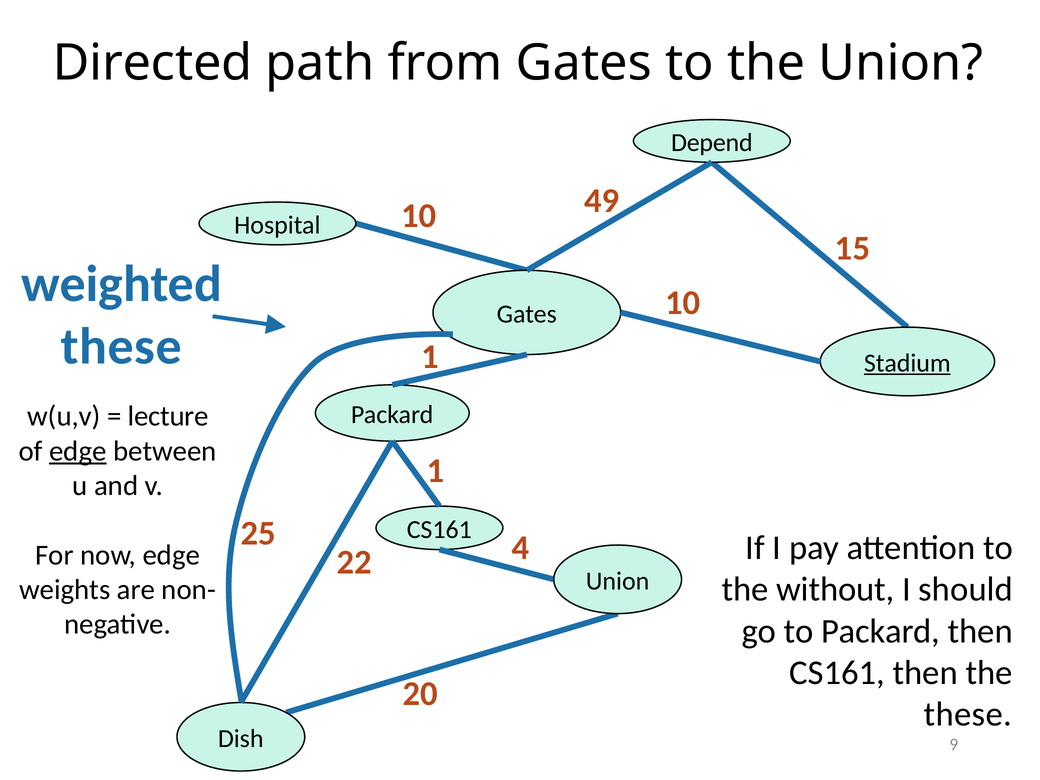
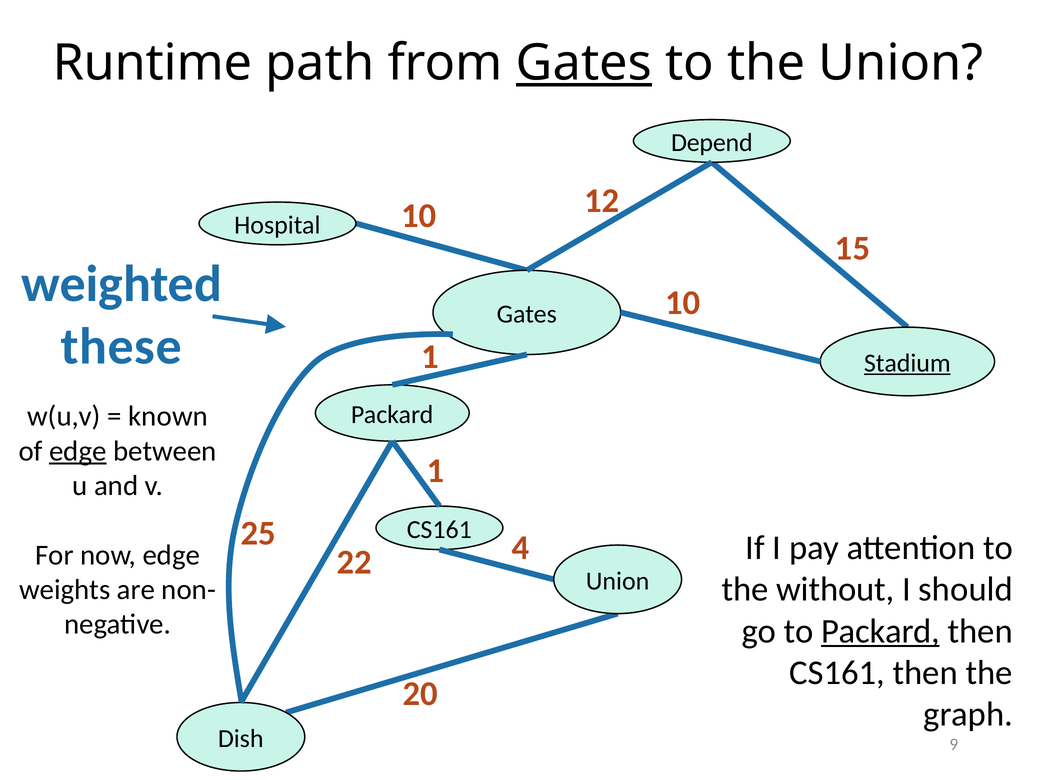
Directed: Directed -> Runtime
Gates at (584, 63) underline: none -> present
49: 49 -> 12
lecture: lecture -> known
Packard at (881, 631) underline: none -> present
these at (968, 714): these -> graph
